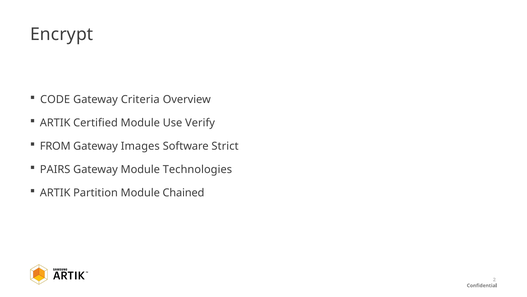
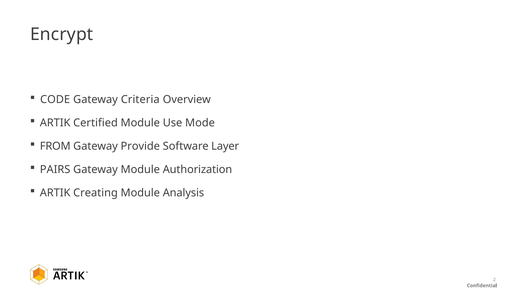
Verify: Verify -> Mode
Images: Images -> Provide
Strict: Strict -> Layer
Technologies: Technologies -> Authorization
Partition: Partition -> Creating
Chained: Chained -> Analysis
